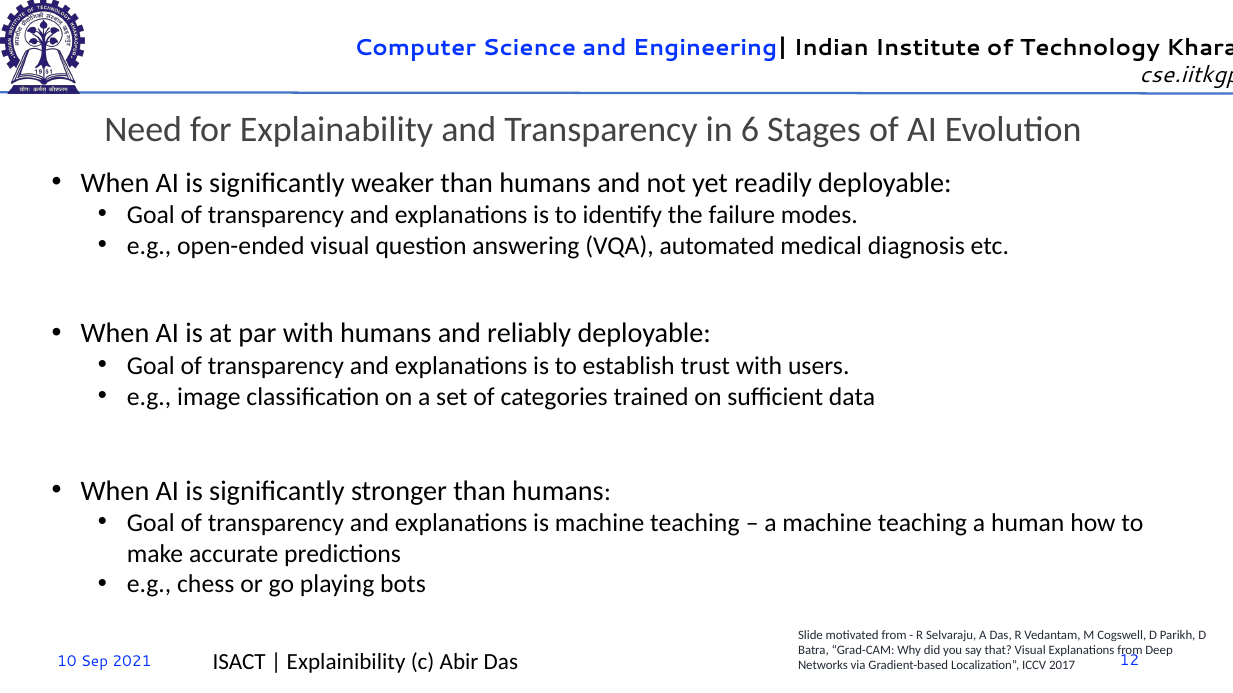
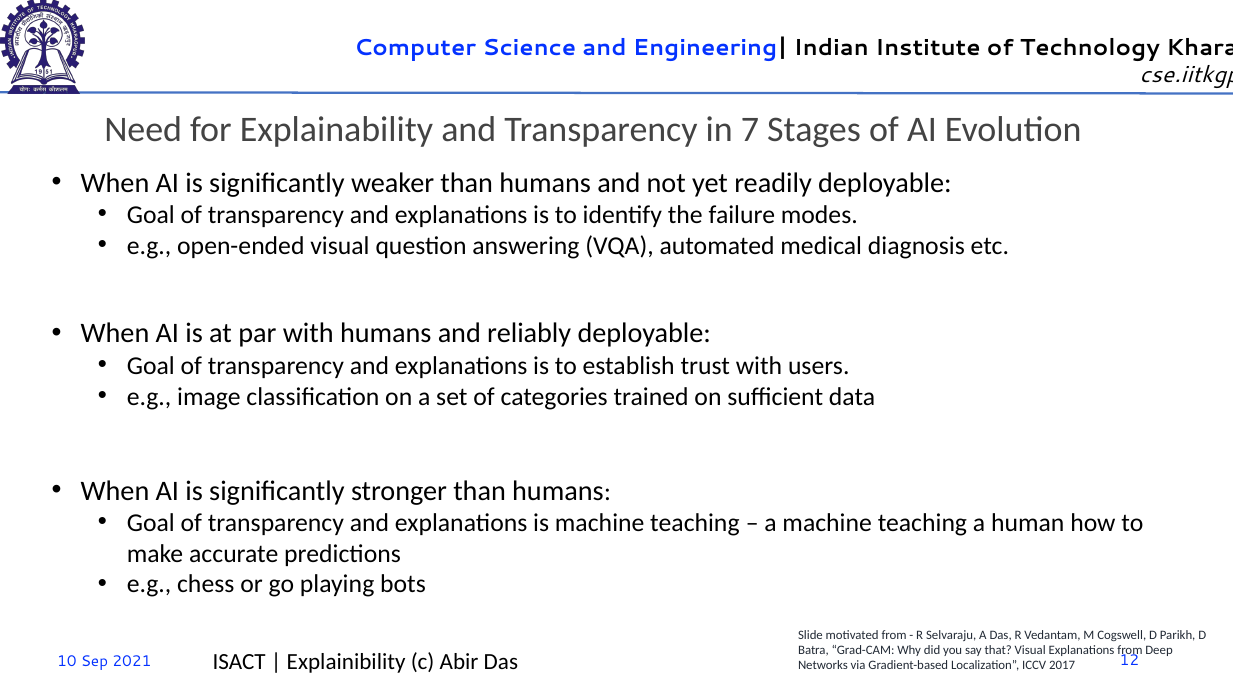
6: 6 -> 7
